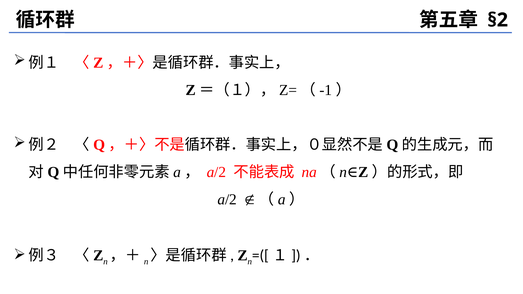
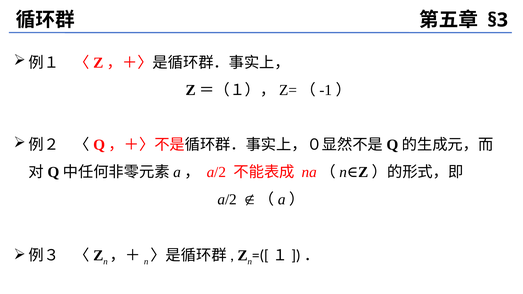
§2: §2 -> §3
